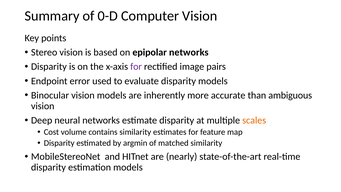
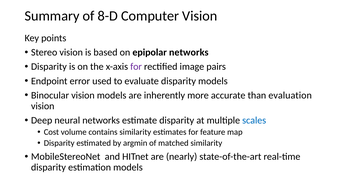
0-D: 0-D -> 8-D
ambiguous: ambiguous -> evaluation
scales colour: orange -> blue
